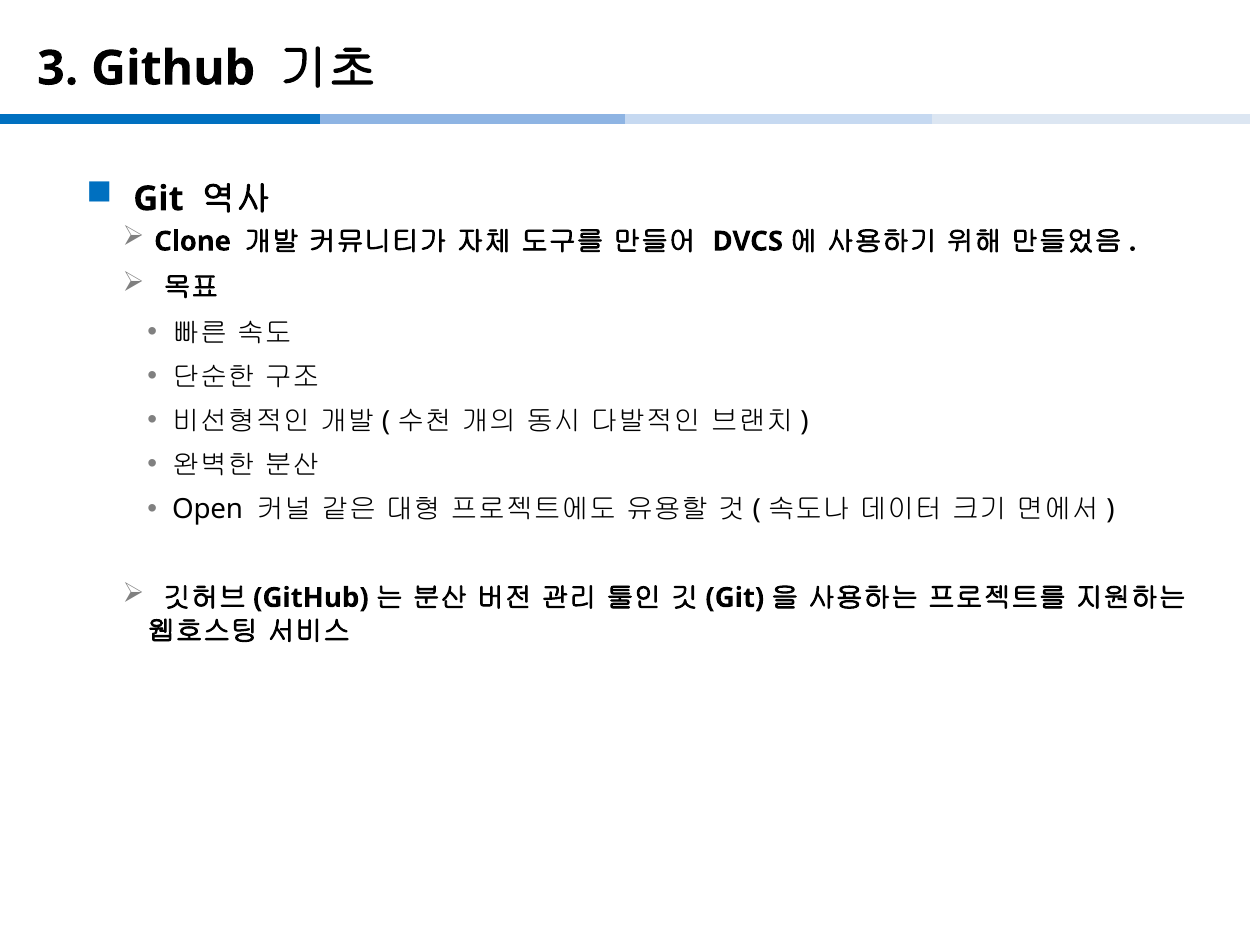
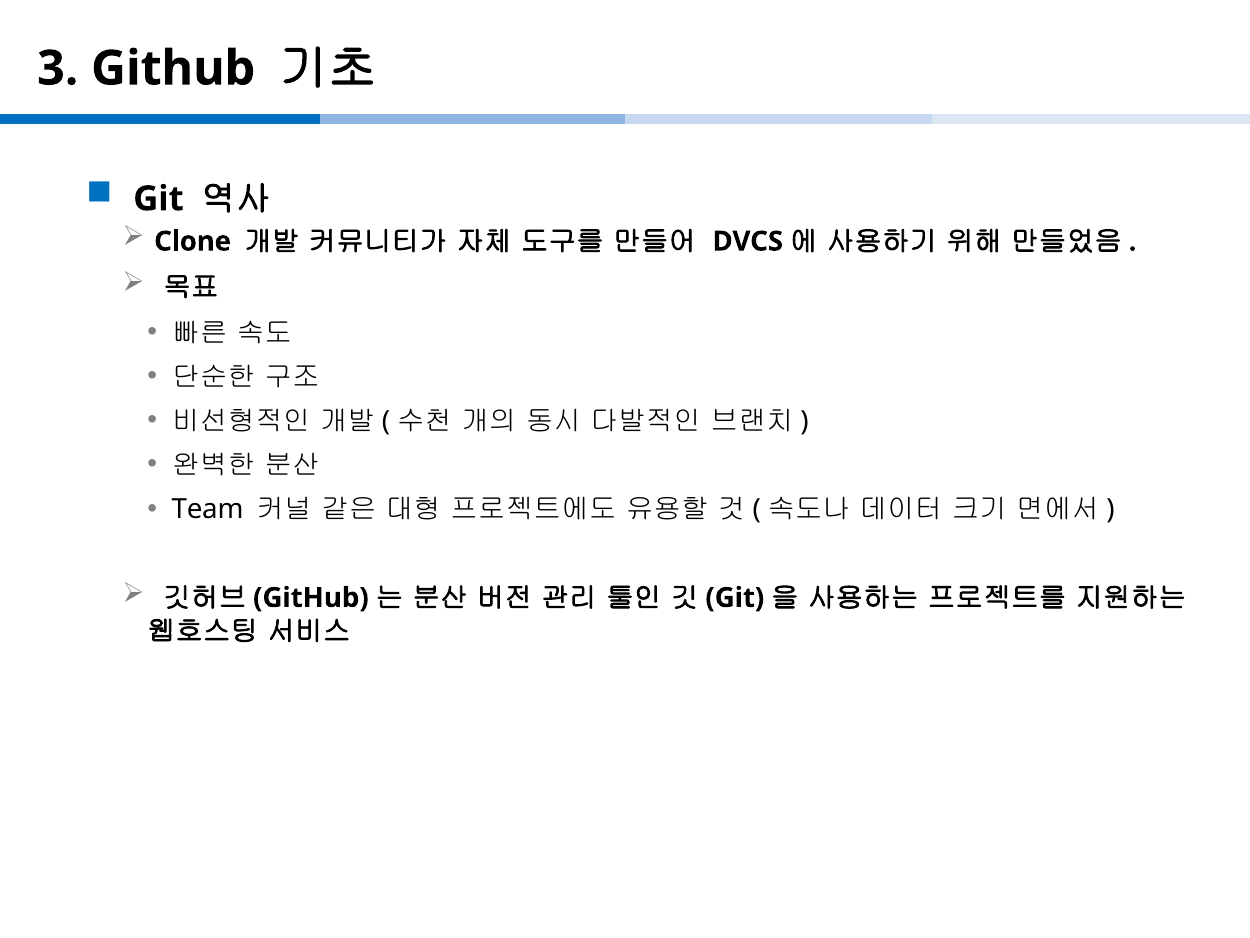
Open: Open -> Team
